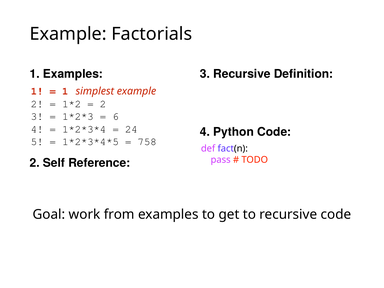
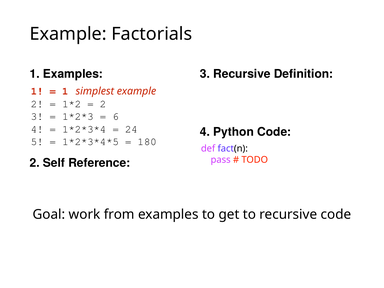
758: 758 -> 180
